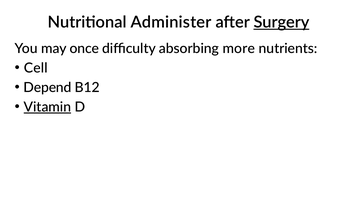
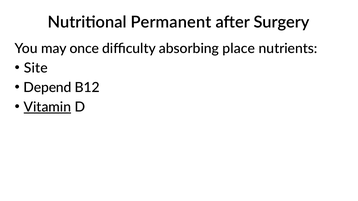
Administer: Administer -> Permanent
Surgery underline: present -> none
more: more -> place
Cell: Cell -> Site
